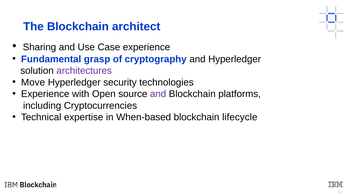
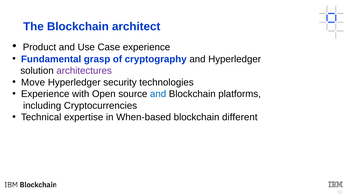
Sharing: Sharing -> Product
and at (158, 94) colour: purple -> blue
lifecycle: lifecycle -> different
